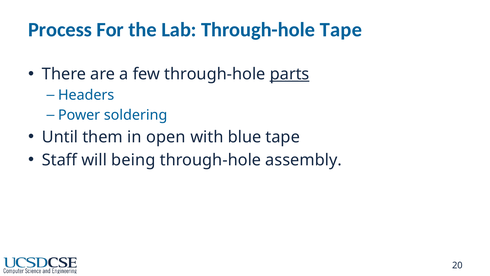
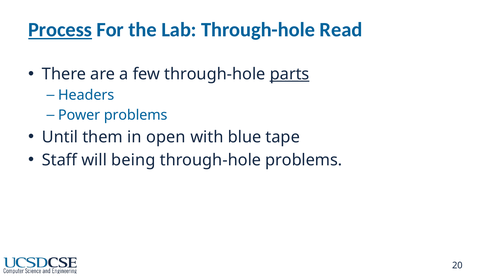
Process underline: none -> present
Through-hole Tape: Tape -> Read
Power soldering: soldering -> problems
through-hole assembly: assembly -> problems
